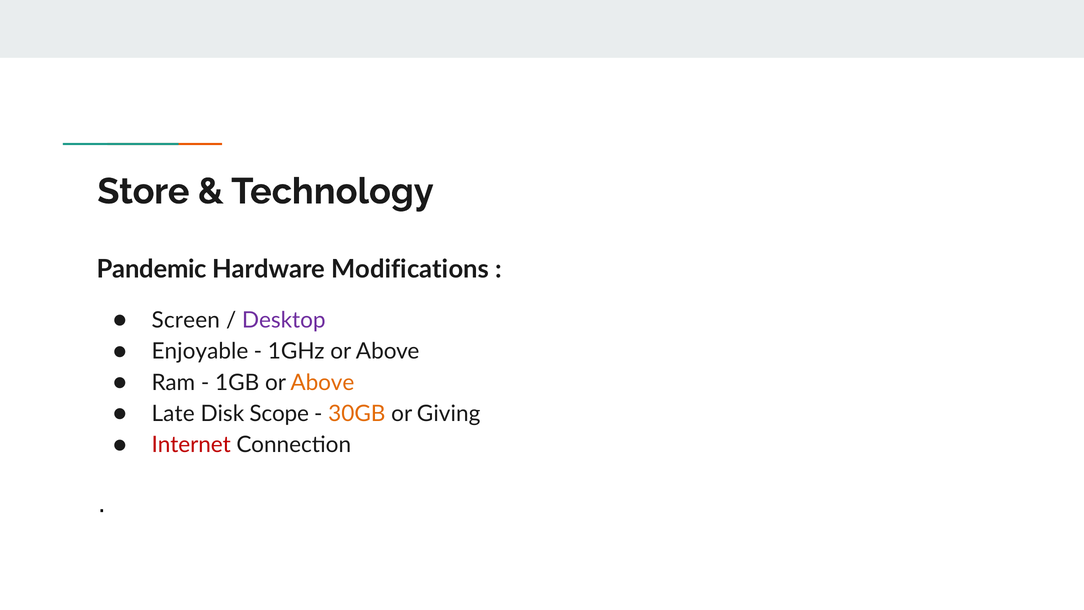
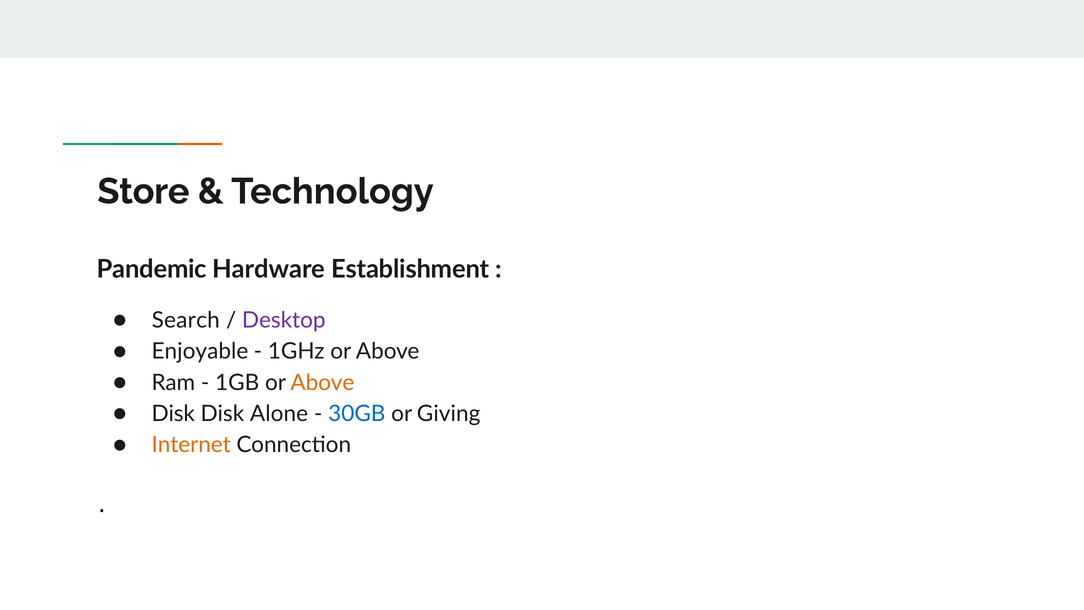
Modifications: Modifications -> Establishment
Screen: Screen -> Search
Late at (173, 414): Late -> Disk
Scope: Scope -> Alone
30GB colour: orange -> blue
Internet colour: red -> orange
